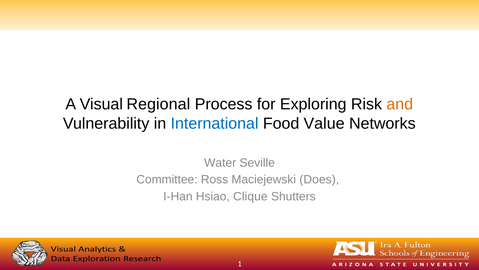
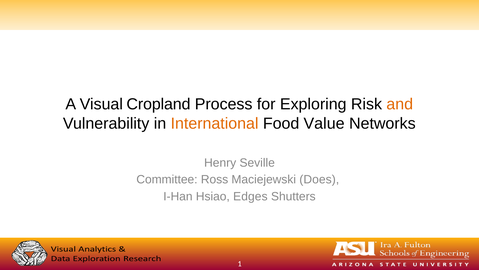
Regional: Regional -> Cropland
International colour: blue -> orange
Water: Water -> Henry
Clique: Clique -> Edges
